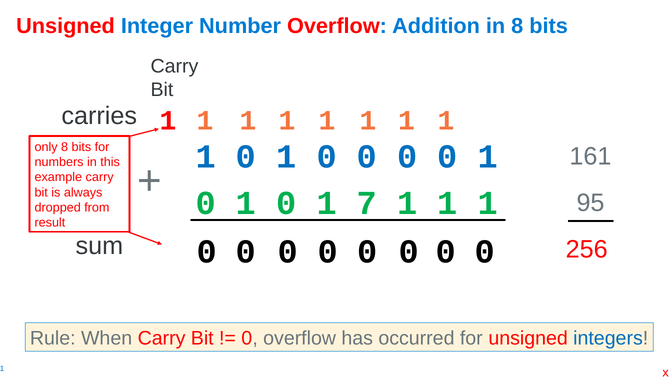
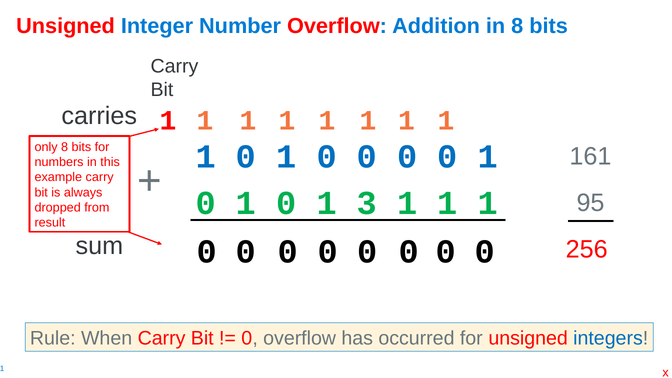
7: 7 -> 3
